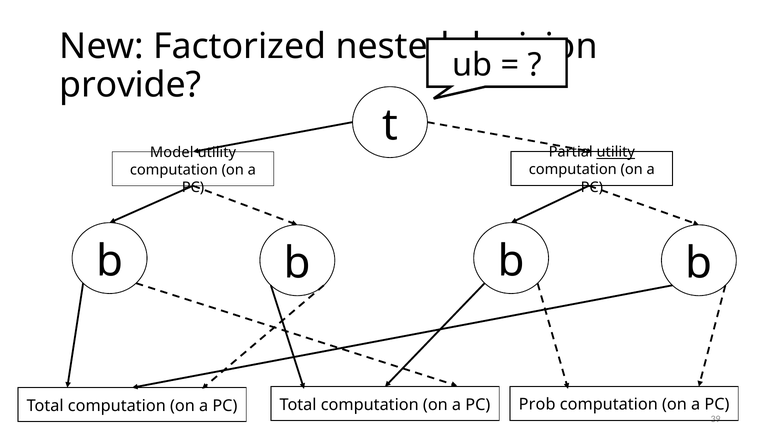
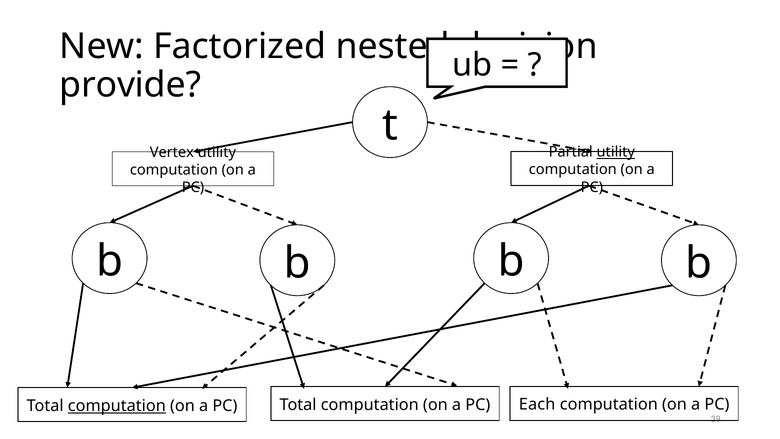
Model: Model -> Vertex
Prob: Prob -> Each
computation at (117, 406) underline: none -> present
